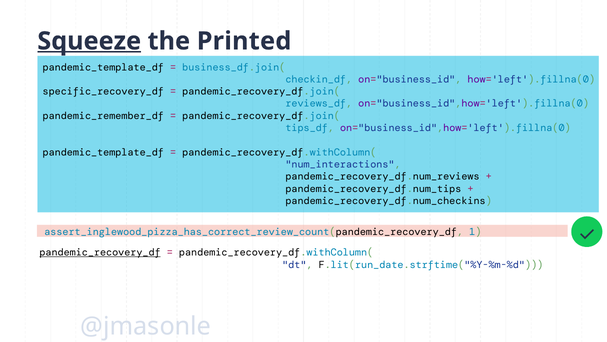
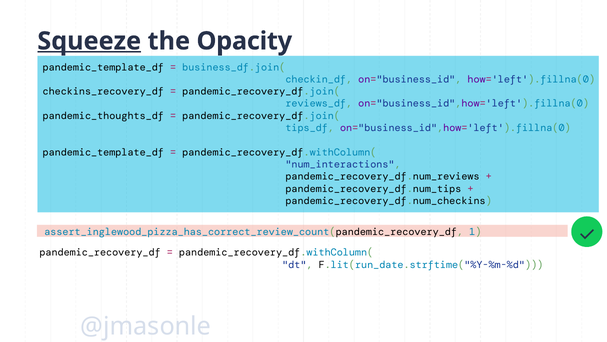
Printed: Printed -> Opacity
specific_recovery_df: specific_recovery_df -> checkins_recovery_df
pandemic_remember_df: pandemic_remember_df -> pandemic_thoughts_df
pandemic_recovery_df underline: present -> none
